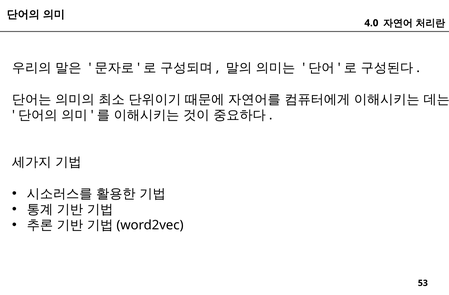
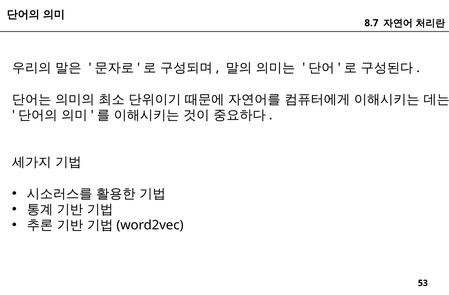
4.0: 4.0 -> 8.7
